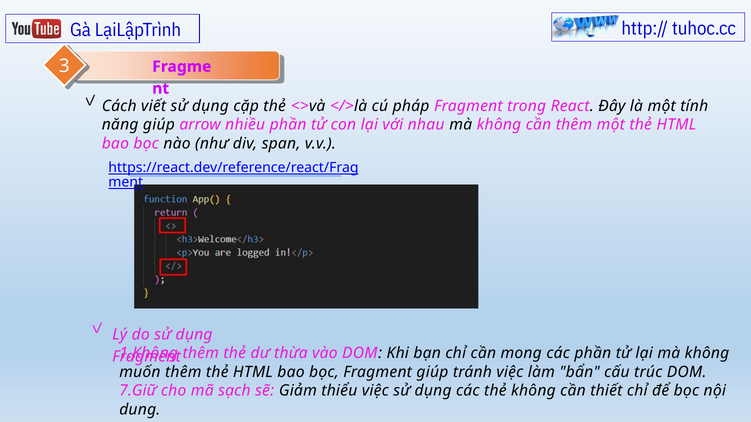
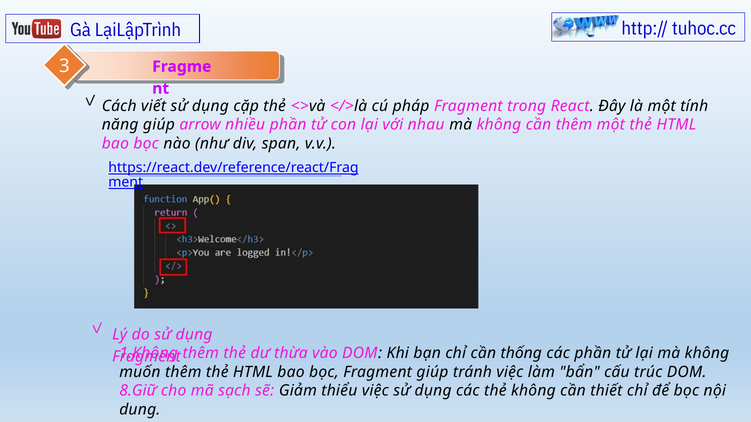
mong: mong -> thống
7.Giữ: 7.Giữ -> 8.Giữ
